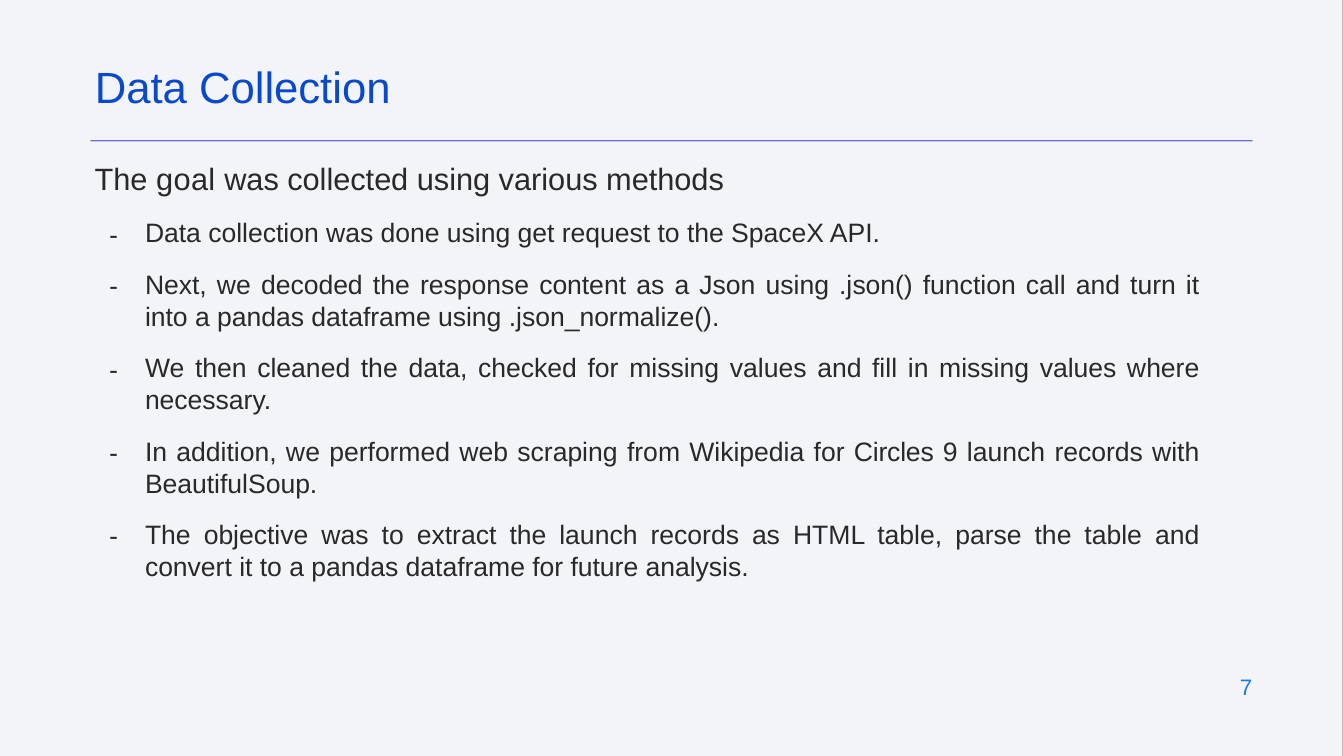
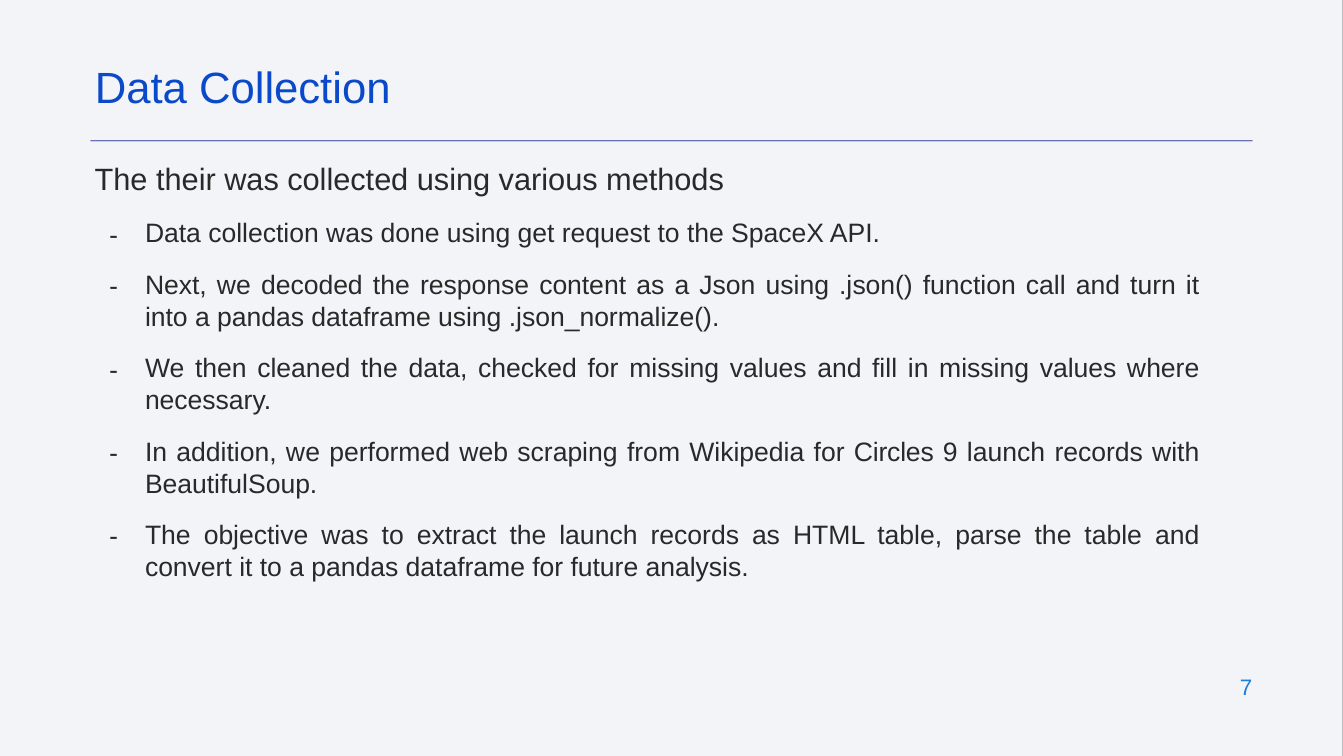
goal: goal -> their
